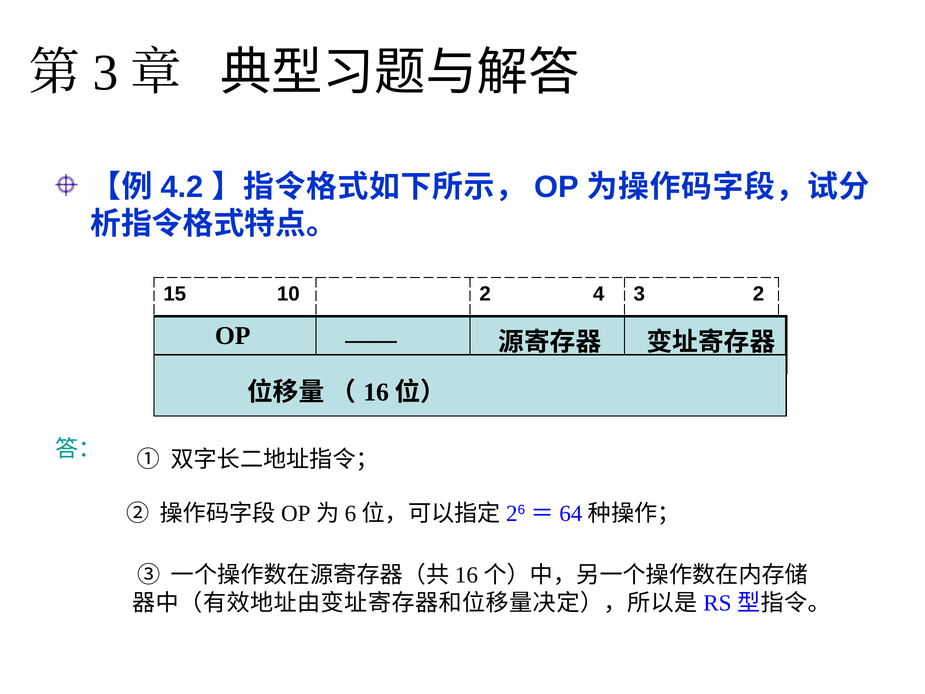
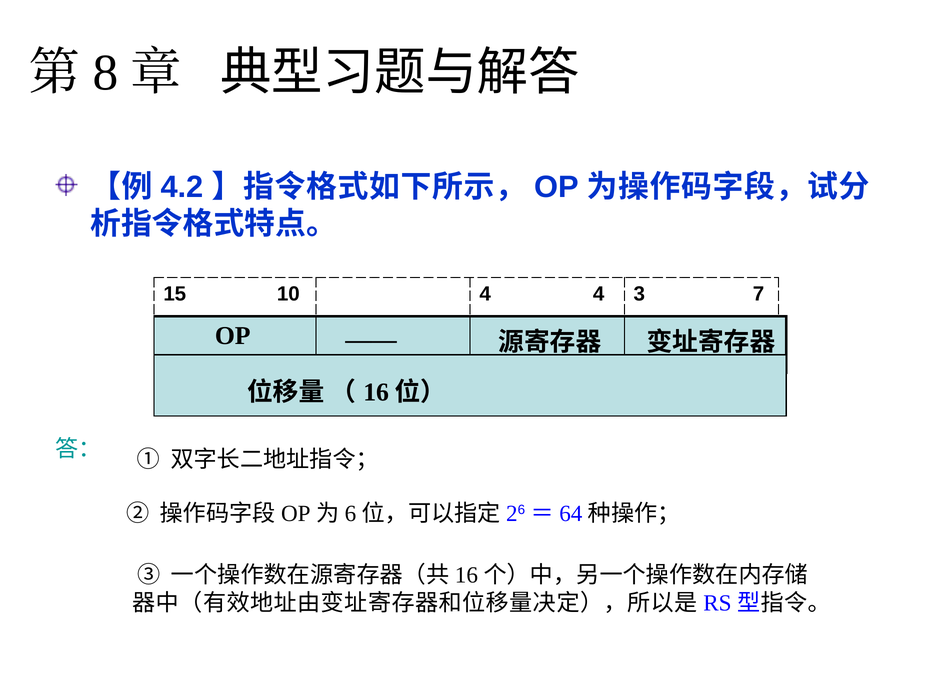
3 at (105, 73): 3 -> 8
10 2: 2 -> 4
3 2: 2 -> 7
